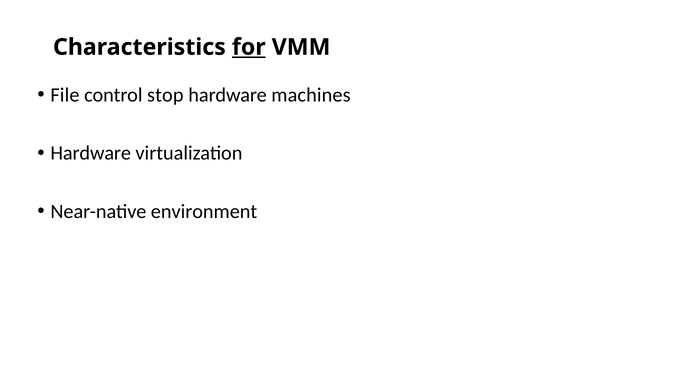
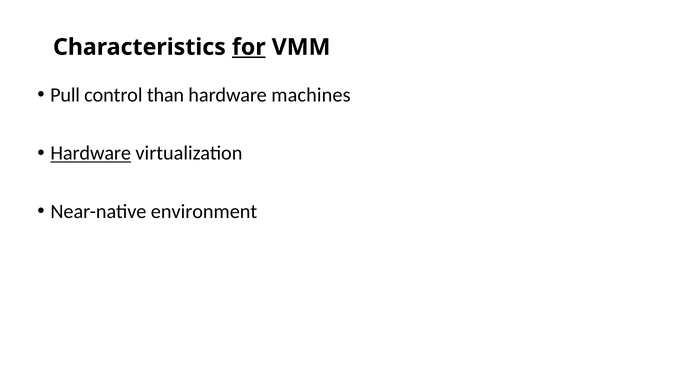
File: File -> Pull
stop: stop -> than
Hardware at (91, 153) underline: none -> present
